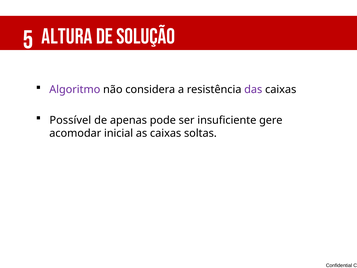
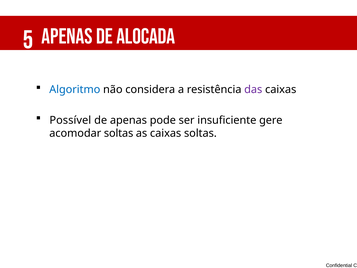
Altura at (67, 36): Altura -> Apenas
solução: solução -> alocada
Algoritmo colour: purple -> blue
acomodar inicial: inicial -> soltas
